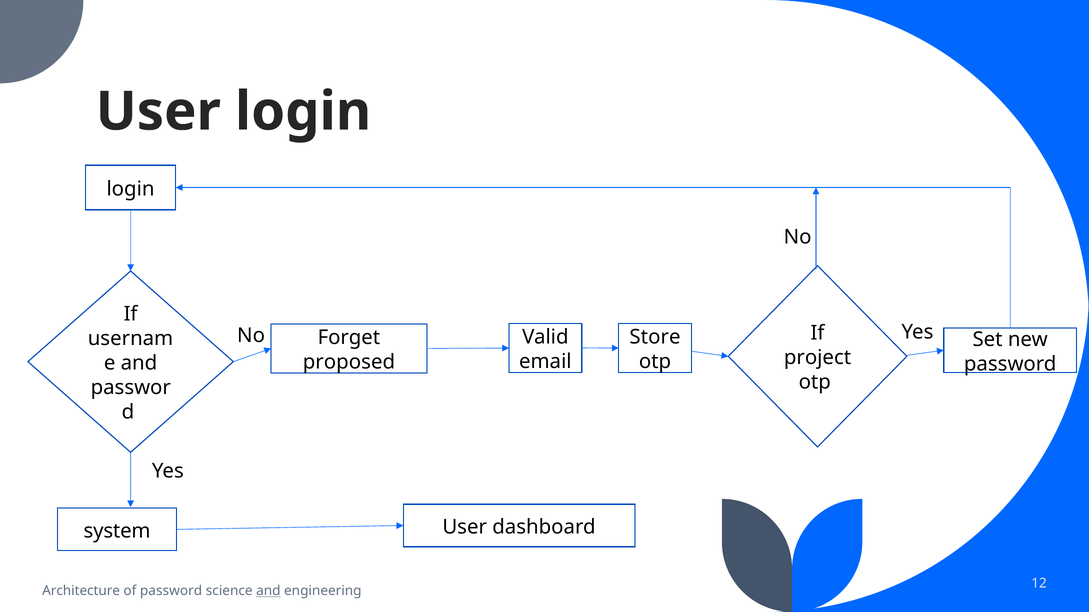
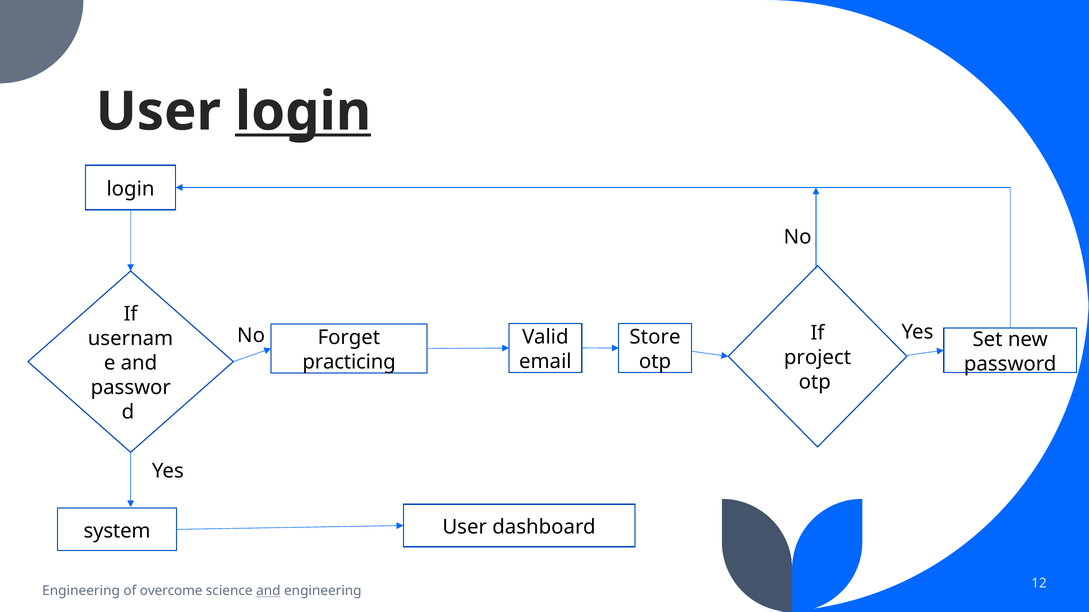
login at (303, 112) underline: none -> present
proposed: proposed -> practicing
Architecture at (81, 591): Architecture -> Engineering
of password: password -> overcome
